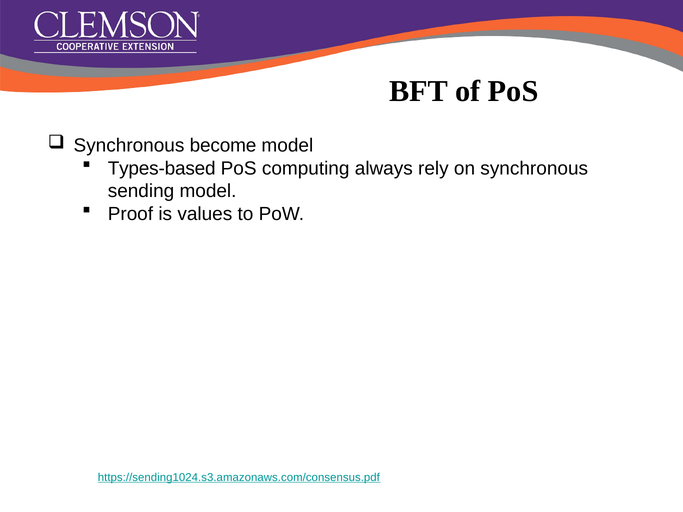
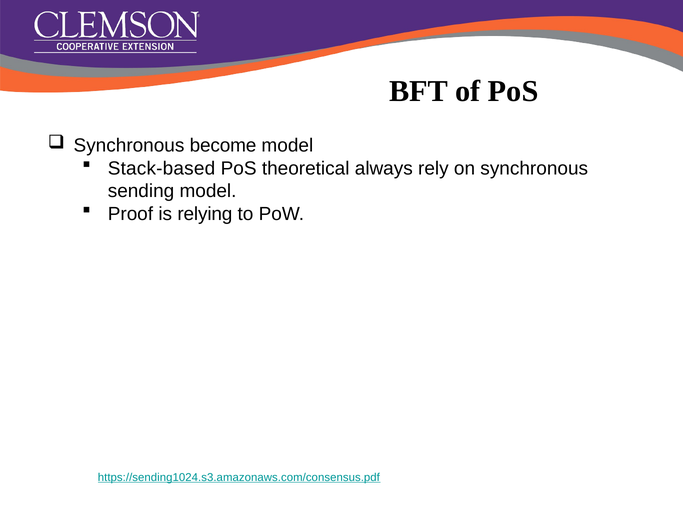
Types-based: Types-based -> Stack-based
computing: computing -> theoretical
values: values -> relying
